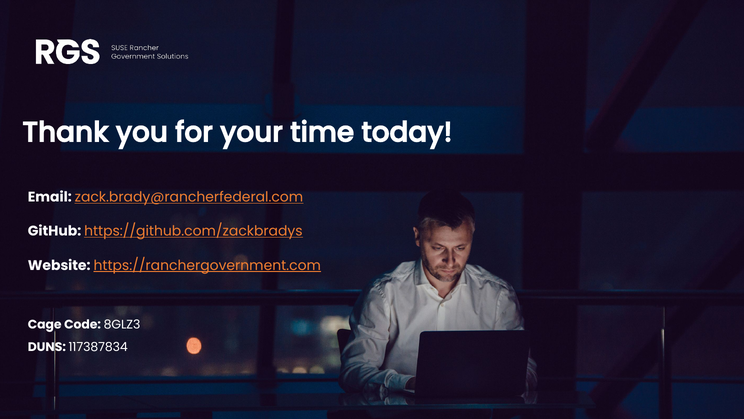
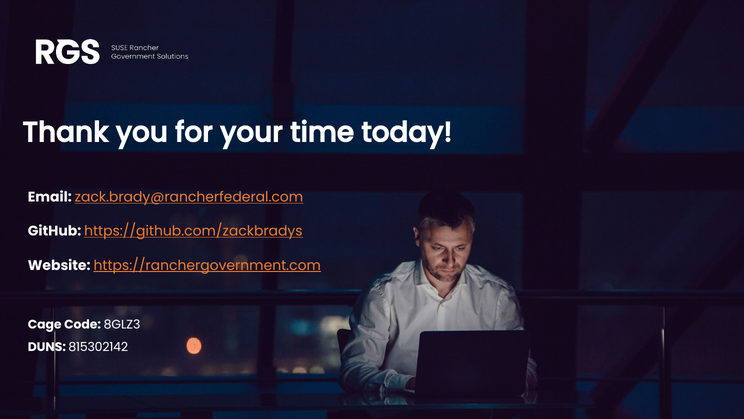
117387834: 117387834 -> 815302142
